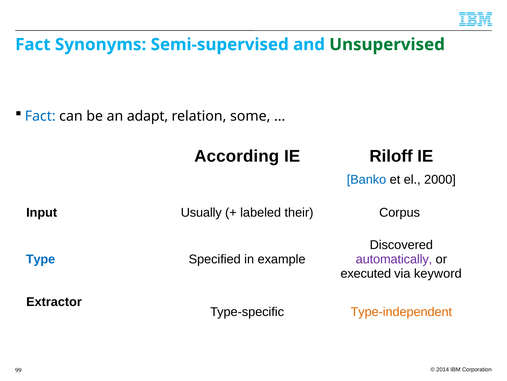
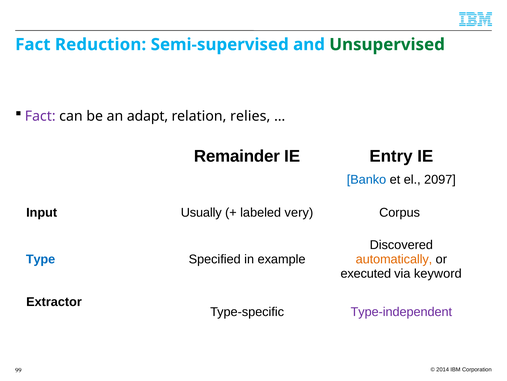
Synonyms: Synonyms -> Reduction
Fact at (40, 116) colour: blue -> purple
some: some -> relies
According: According -> Remainder
Riloff: Riloff -> Entry
2000: 2000 -> 2097
their: their -> very
automatically colour: purple -> orange
Type-independent colour: orange -> purple
